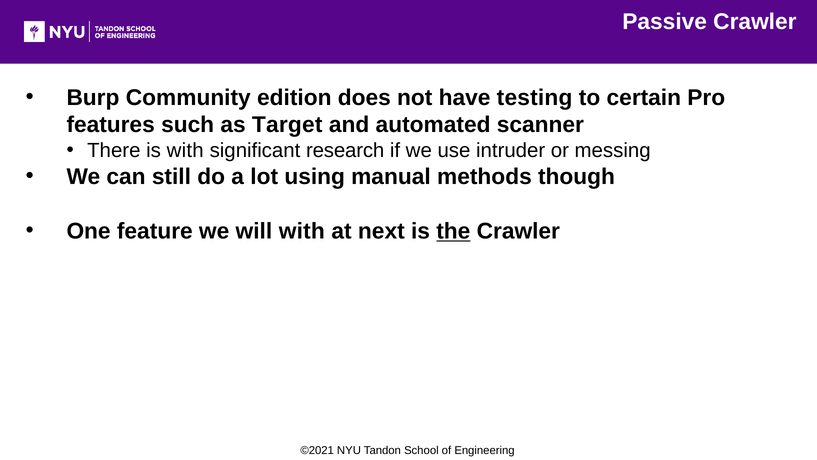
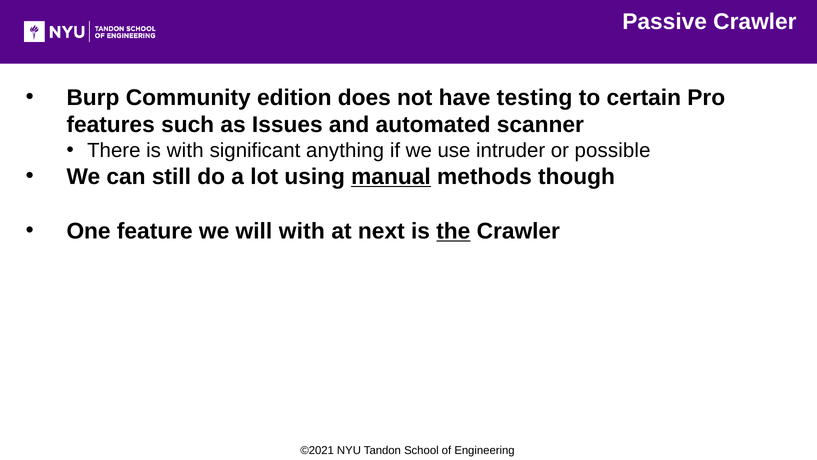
Target: Target -> Issues
research: research -> anything
messing: messing -> possible
manual underline: none -> present
